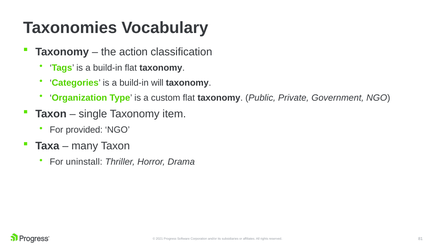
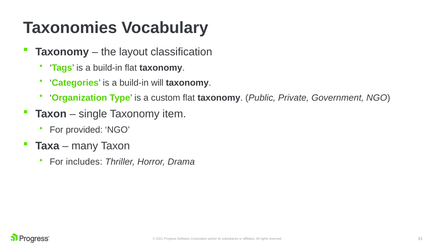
action: action -> layout
uninstall: uninstall -> includes
